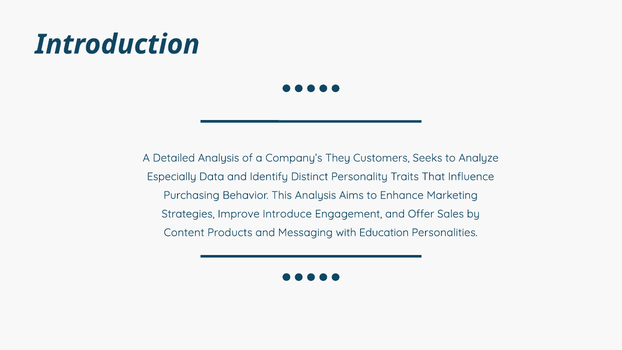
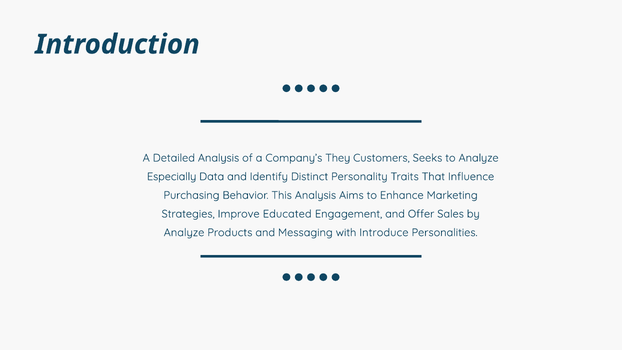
Introduce: Introduce -> Educated
Content at (184, 232): Content -> Analyze
Education: Education -> Introduce
